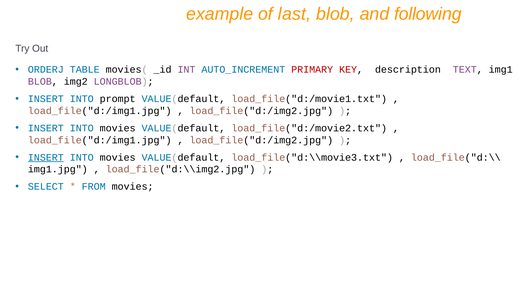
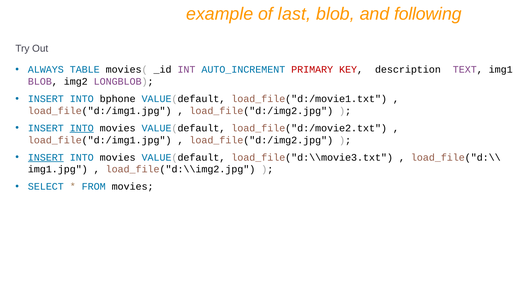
ORDERJ: ORDERJ -> ALWAYS
prompt: prompt -> bphone
INTO at (82, 128) underline: none -> present
